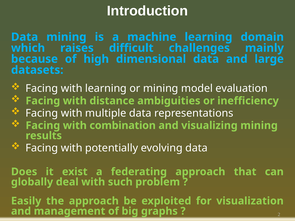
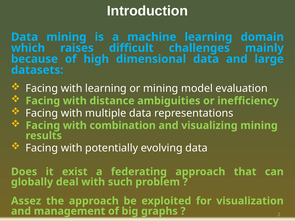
Easily: Easily -> Assez
